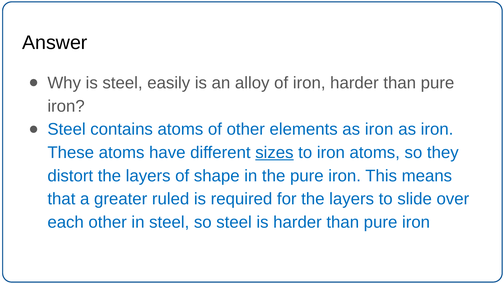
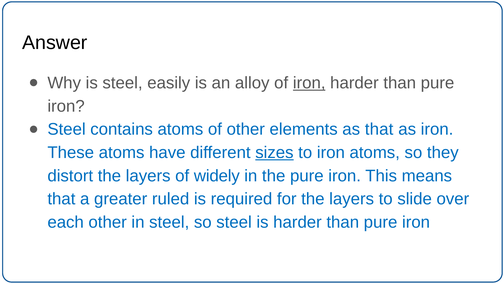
iron at (309, 83) underline: none -> present
elements as iron: iron -> that
shape: shape -> widely
